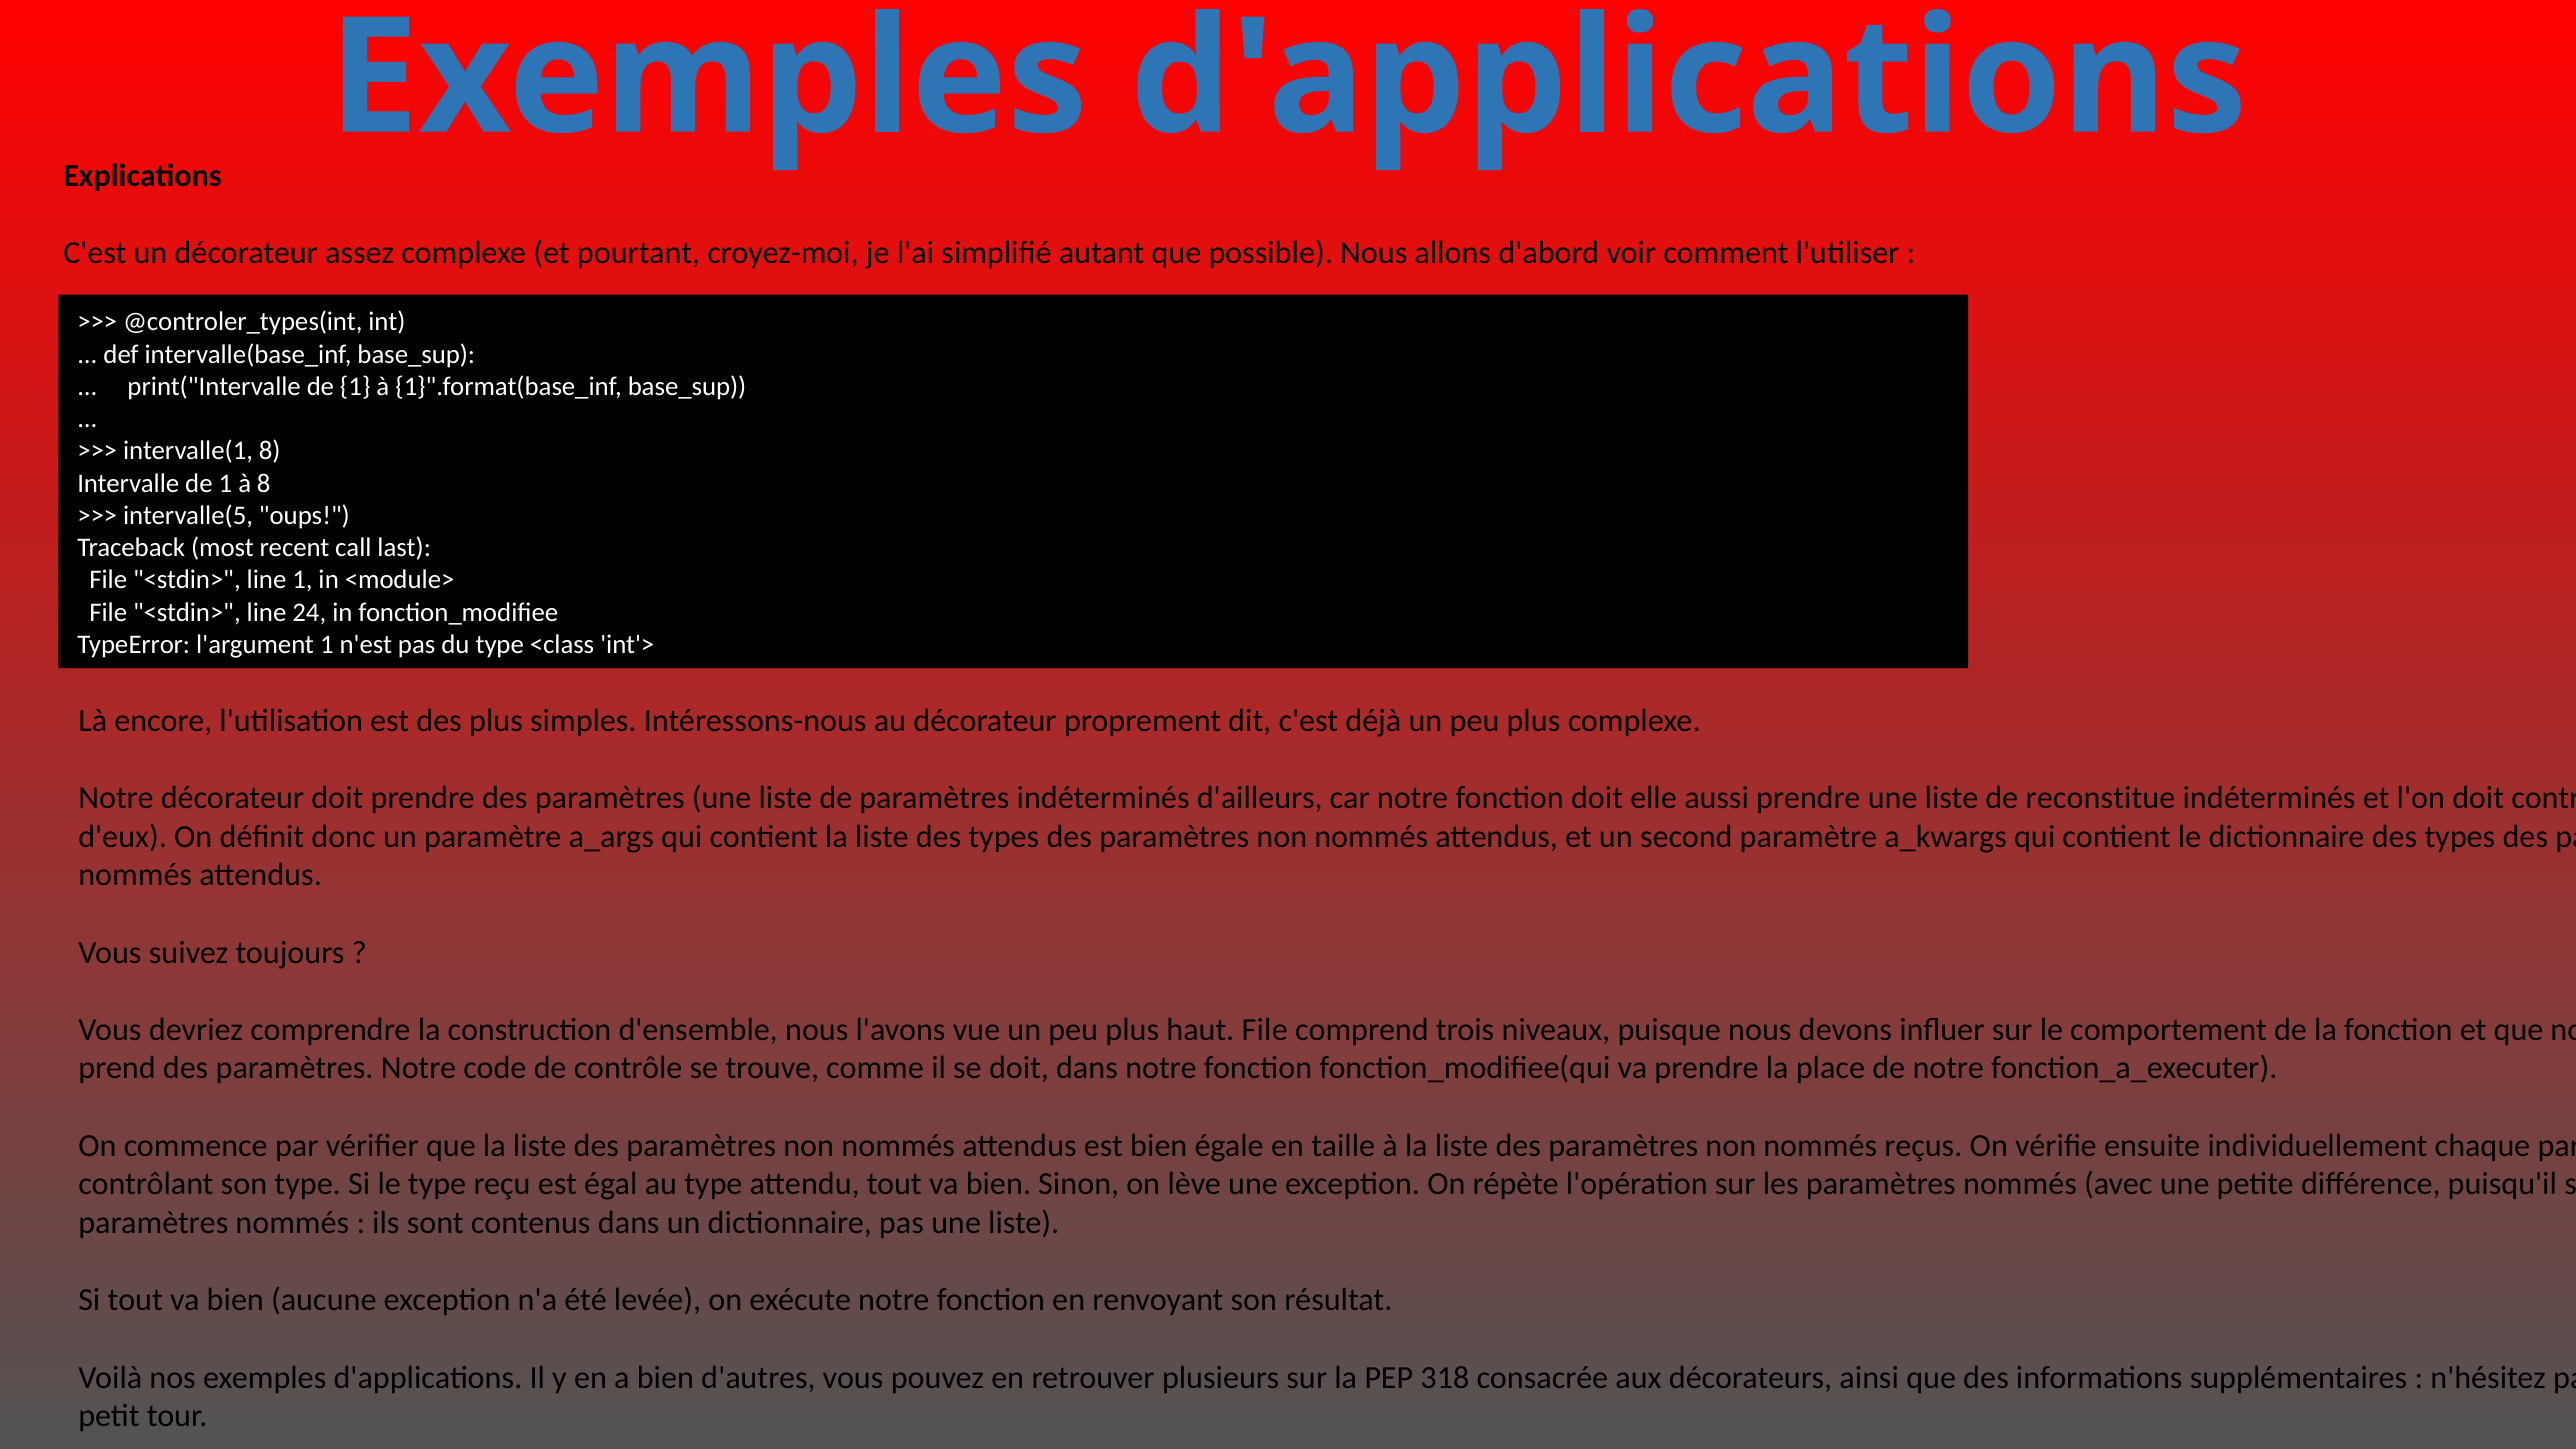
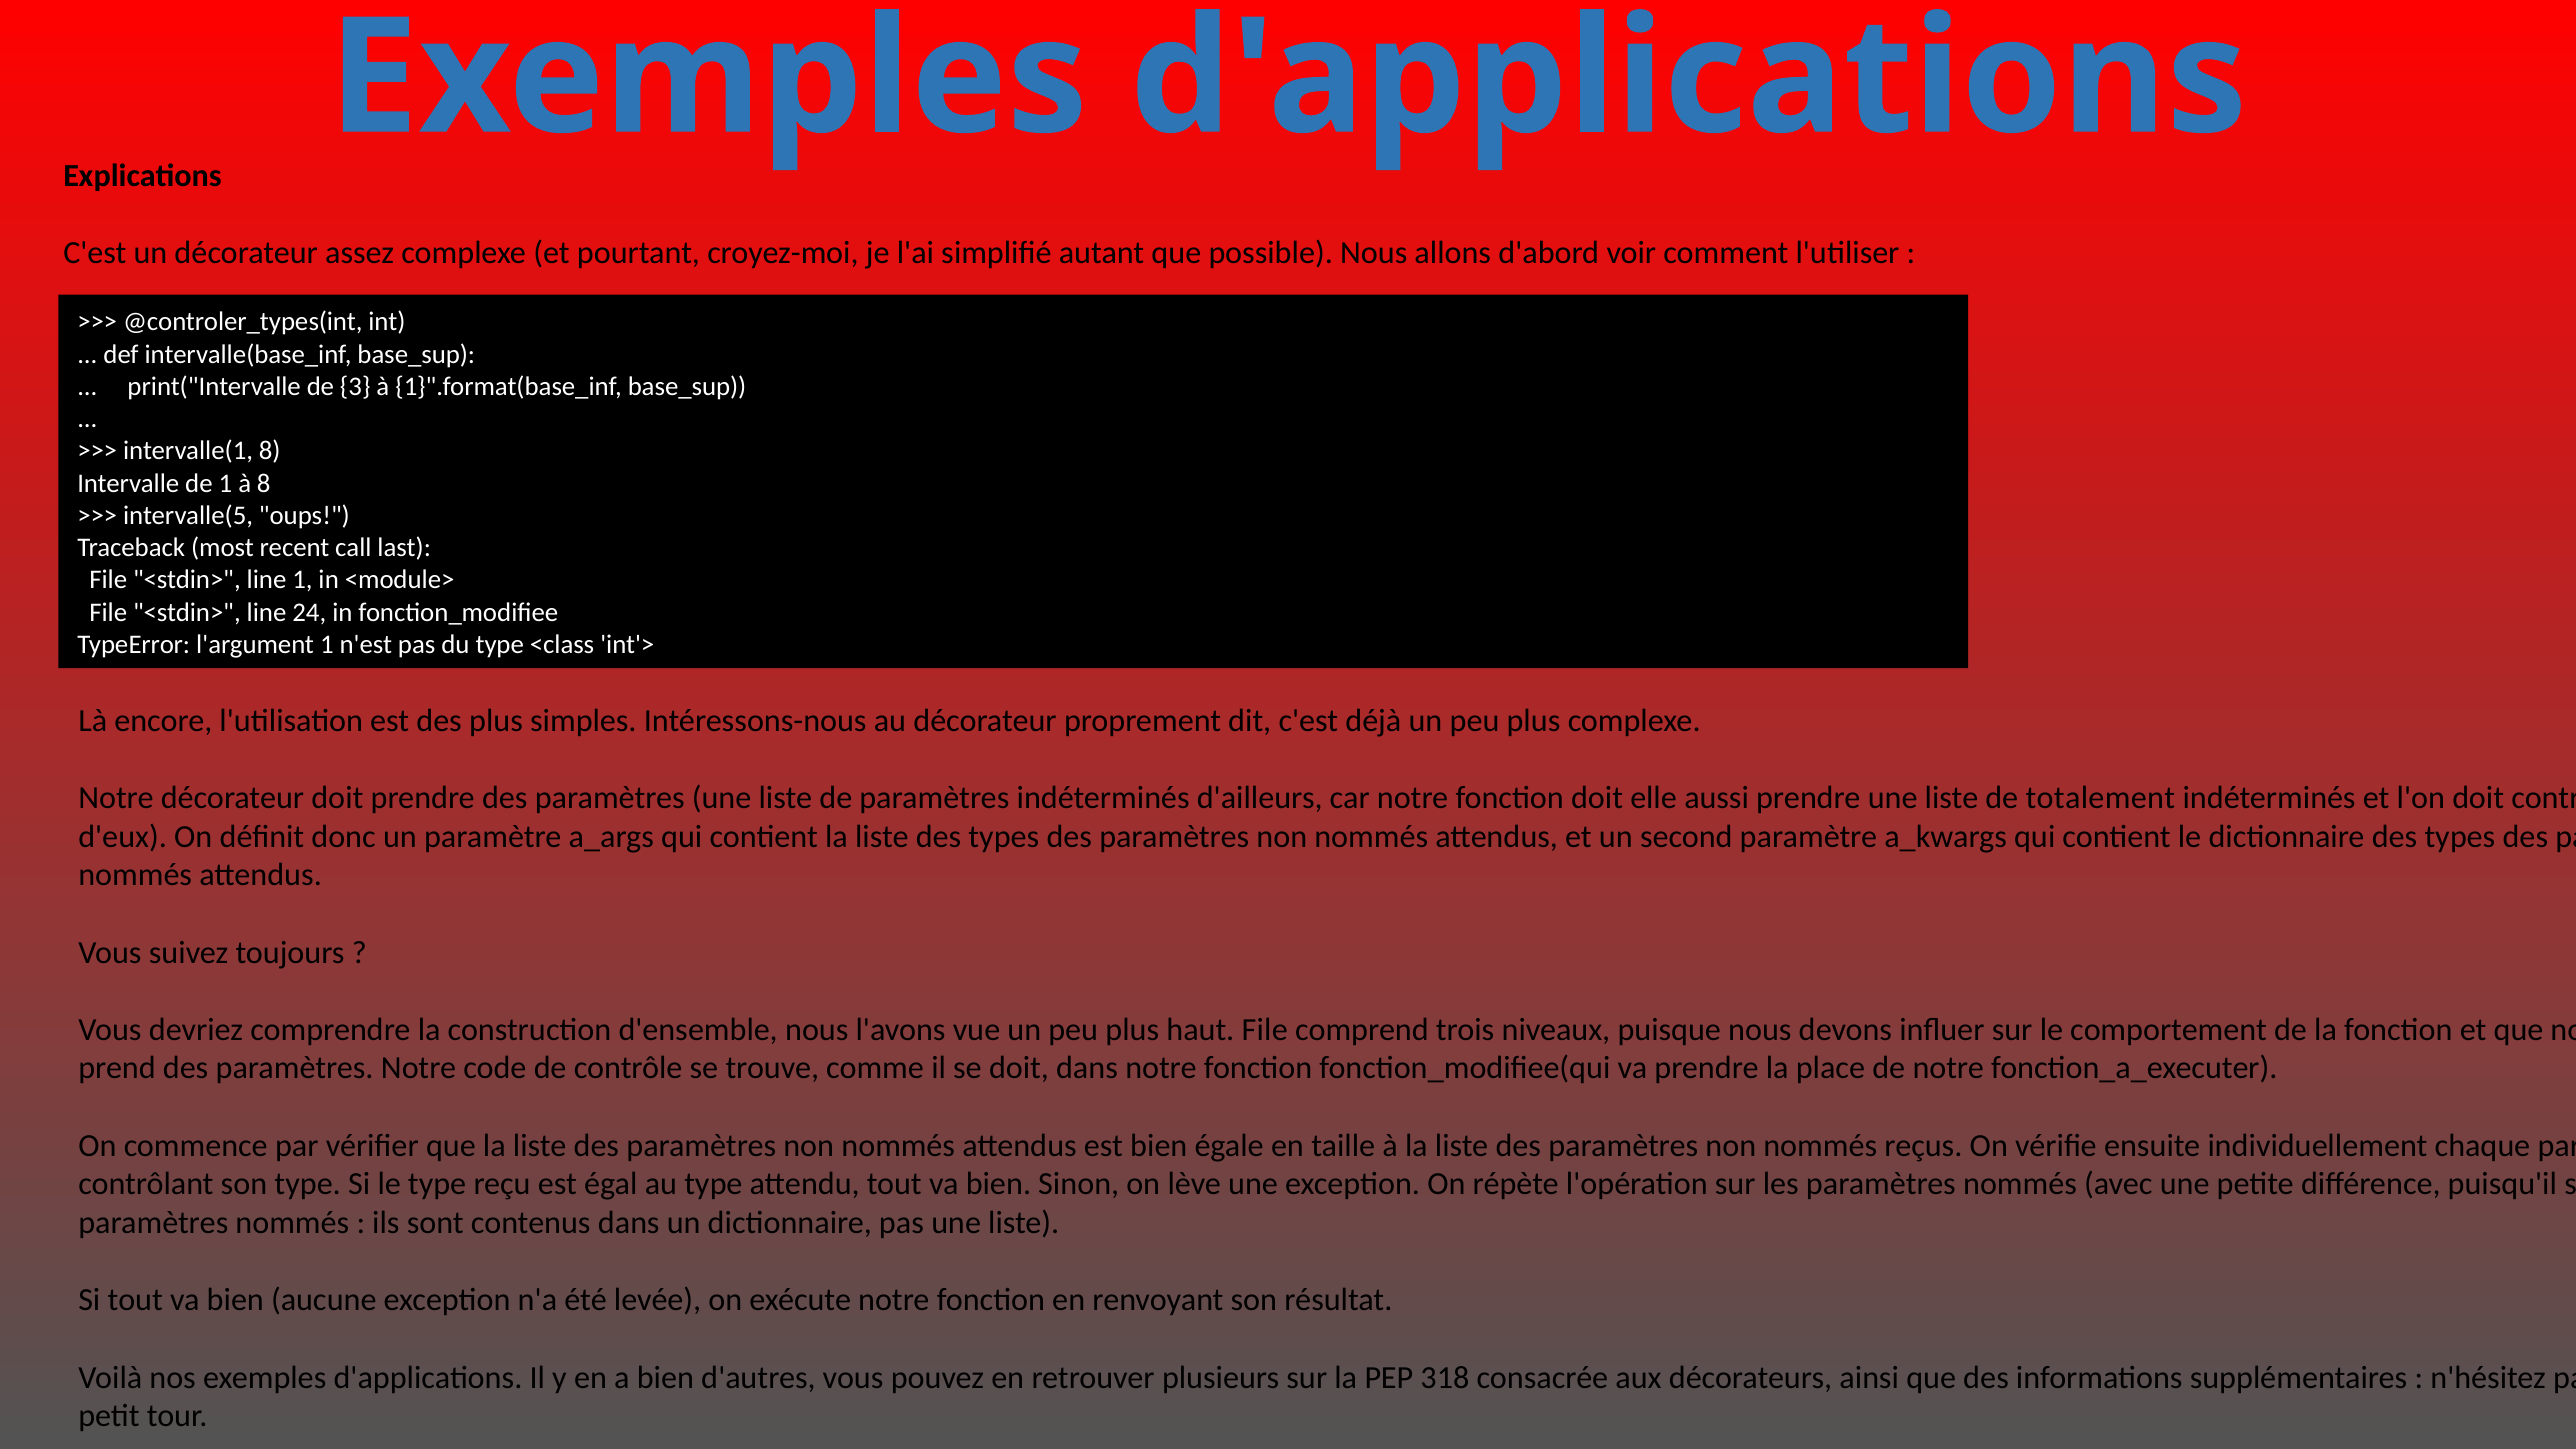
print("Intervalle de 1: 1 -> 3
reconstitue: reconstitue -> totalement
